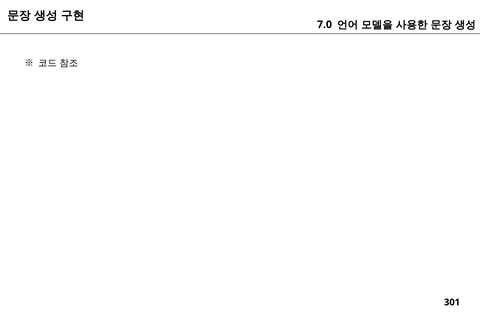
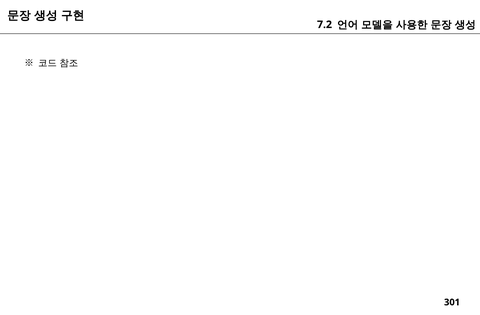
7.0: 7.0 -> 7.2
